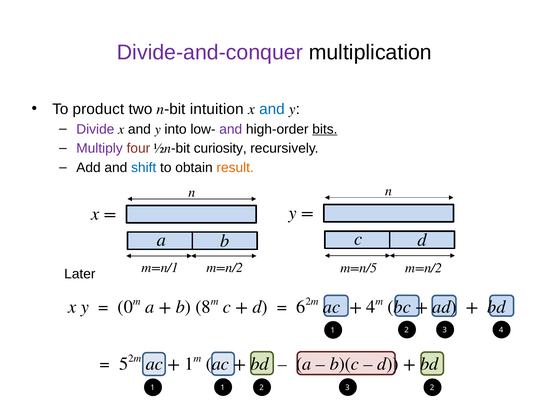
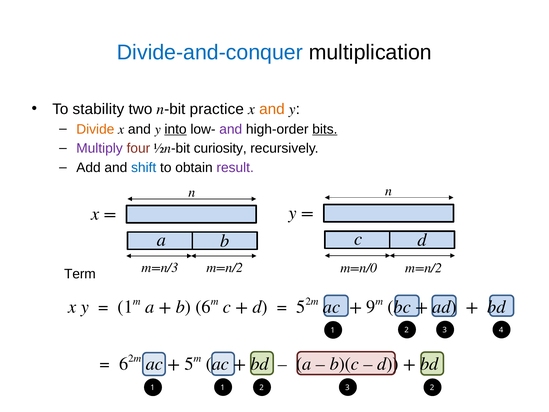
Divide-and-conquer colour: purple -> blue
product: product -> stability
intuition: intuition -> practice
and at (272, 109) colour: blue -> orange
Divide colour: purple -> orange
into underline: none -> present
result colour: orange -> purple
m=n/1: m=n/1 -> m=n/3
m=n/5: m=n/5 -> m=n/0
Later: Later -> Term
0 at (125, 307): 0 -> 1
b 8: 8 -> 6
6 at (301, 307): 6 -> 5
4 at (371, 307): 4 -> 9
5 at (124, 363): 5 -> 6
1 at (189, 363): 1 -> 5
